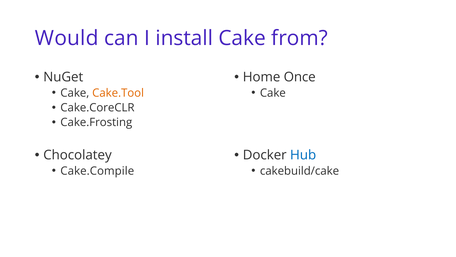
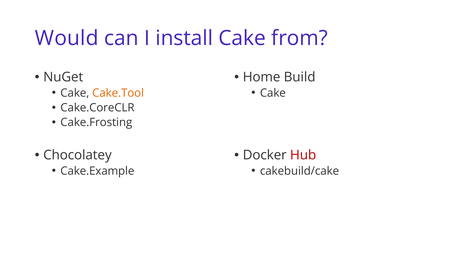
Once: Once -> Build
Hub colour: blue -> red
Cake.Compile: Cake.Compile -> Cake.Example
